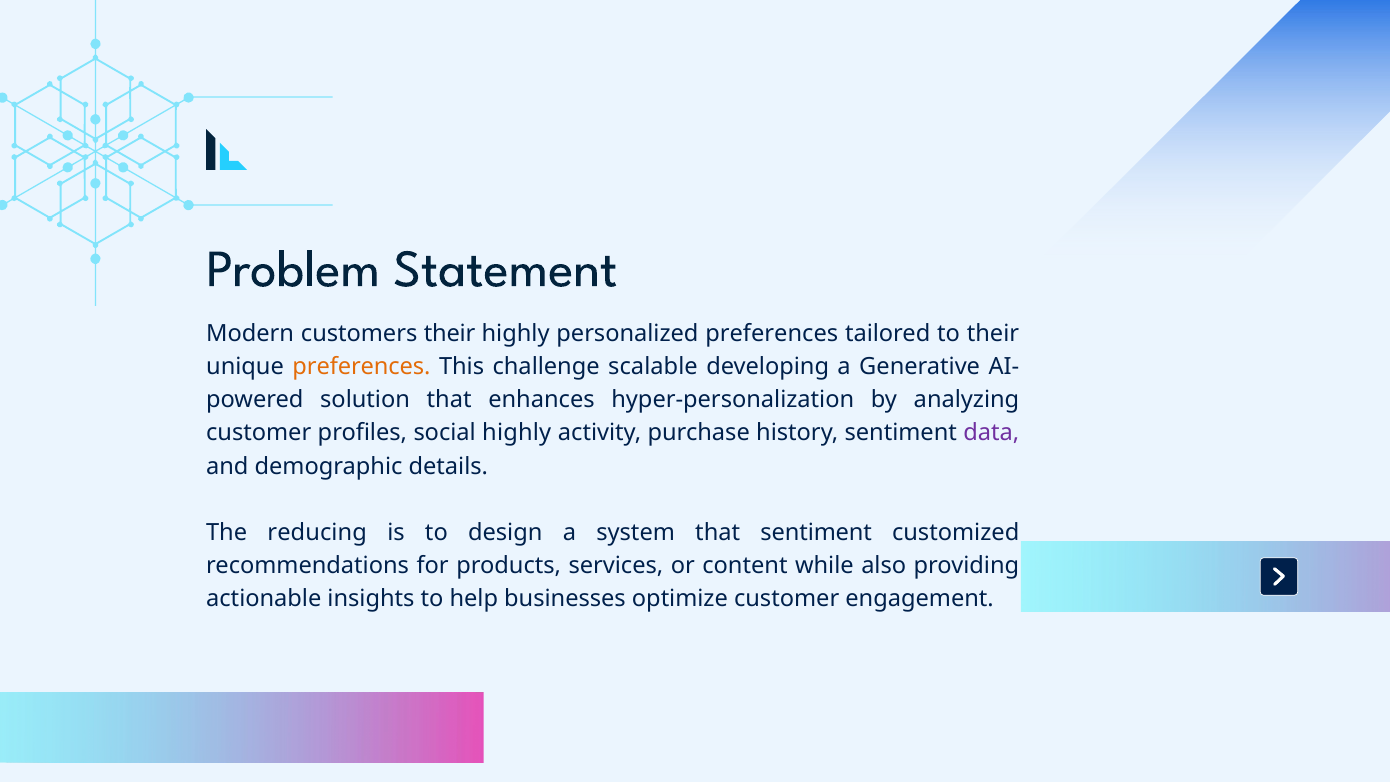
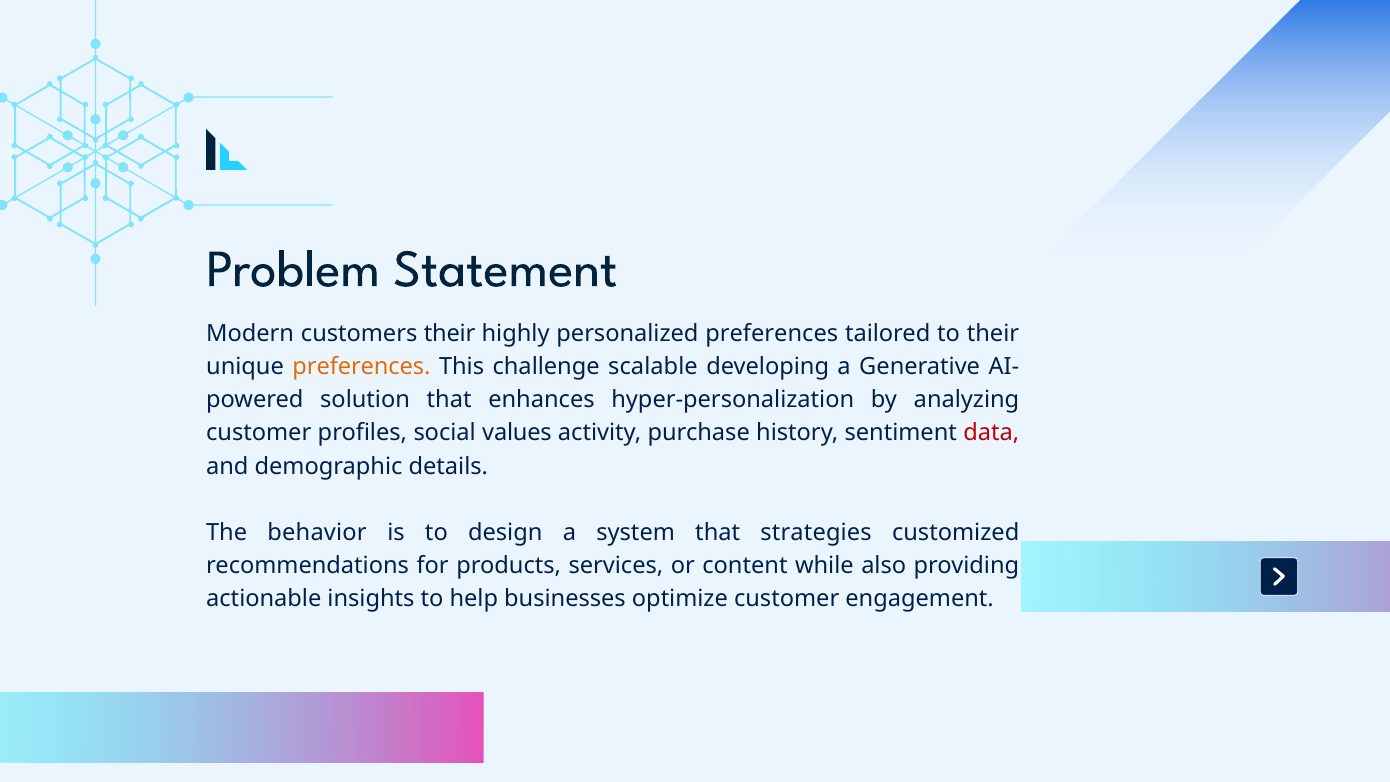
social highly: highly -> values
data colour: purple -> red
reducing: reducing -> behavior
that sentiment: sentiment -> strategies
